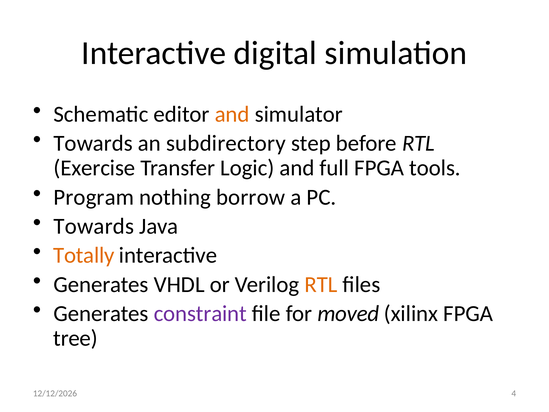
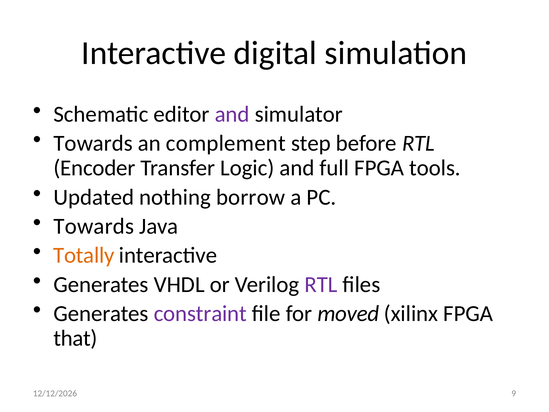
and at (232, 114) colour: orange -> purple
subdirectory: subdirectory -> complement
Exercise: Exercise -> Encoder
Program: Program -> Updated
RTL at (321, 284) colour: orange -> purple
tree: tree -> that
4: 4 -> 9
